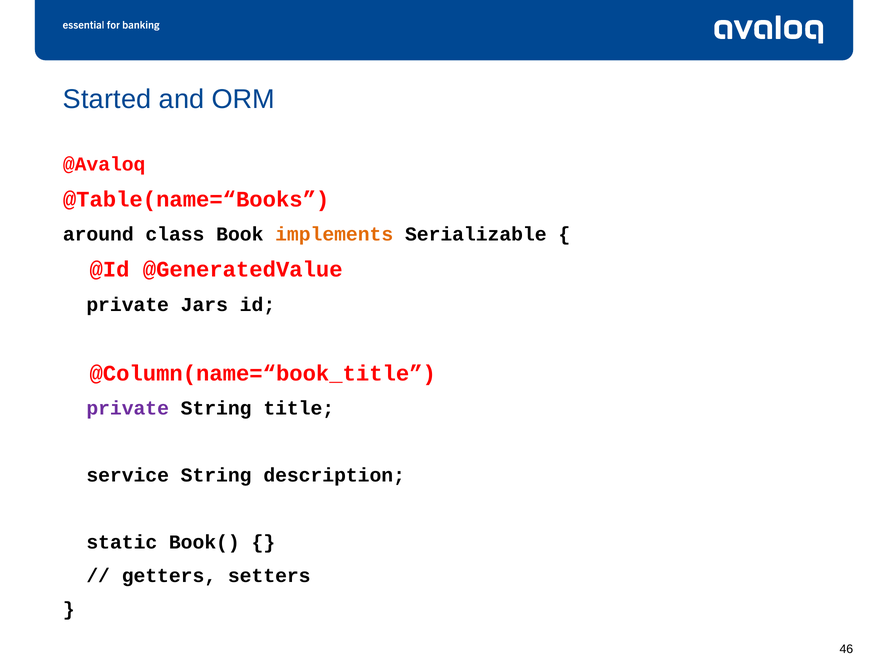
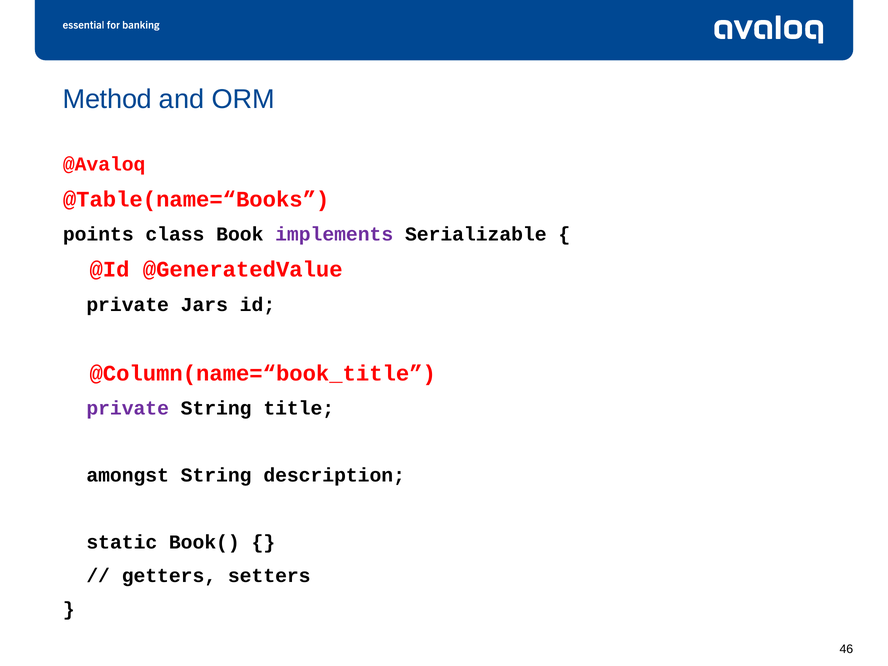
Started: Started -> Method
around: around -> points
implements colour: orange -> purple
service: service -> amongst
